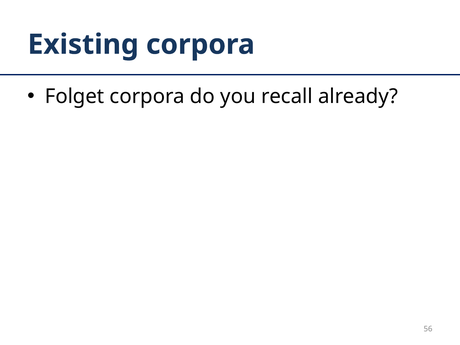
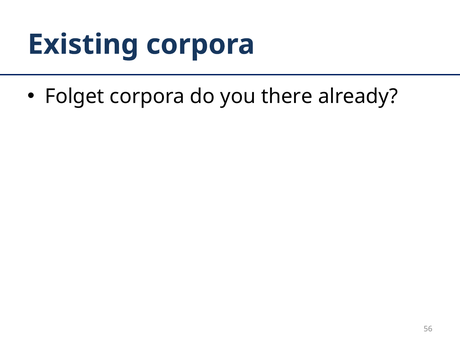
recall: recall -> there
